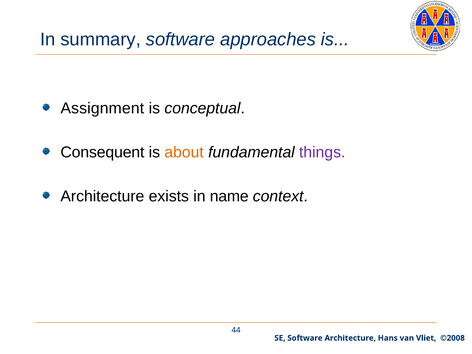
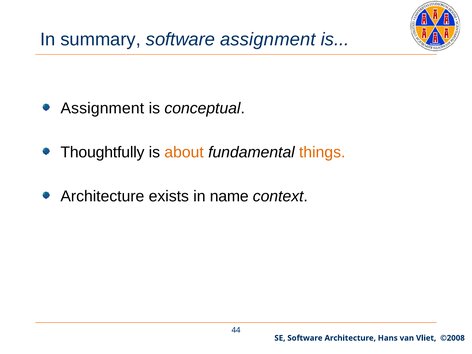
software approaches: approaches -> assignment
Consequent: Consequent -> Thoughtfully
things colour: purple -> orange
